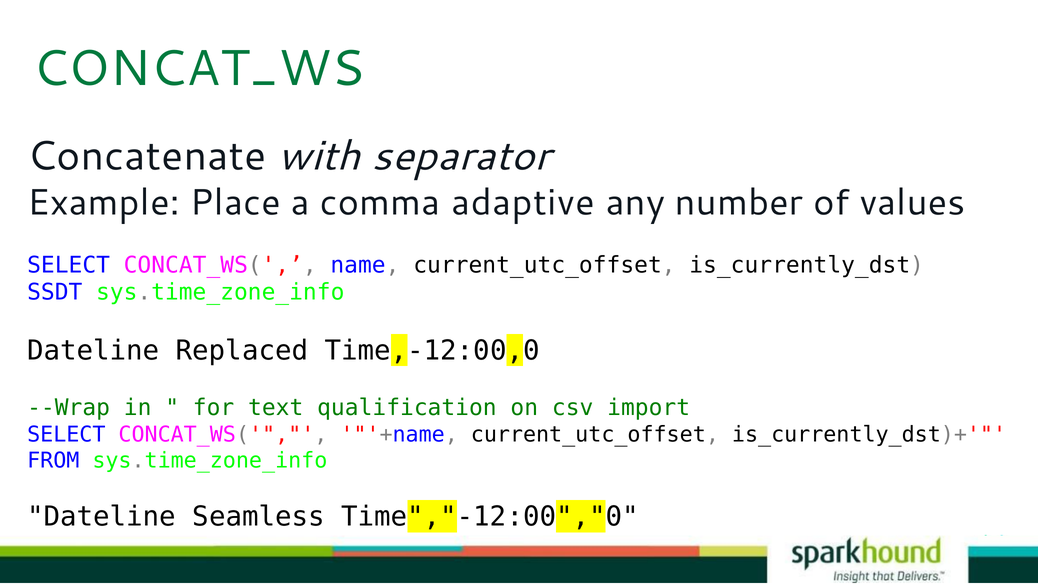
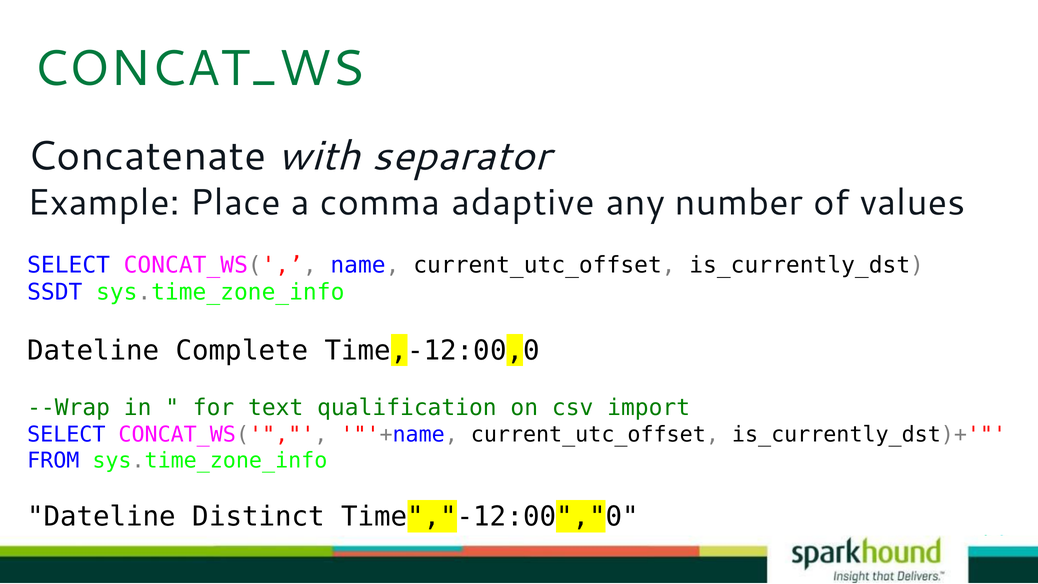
Replaced: Replaced -> Complete
Seamless: Seamless -> Distinct
